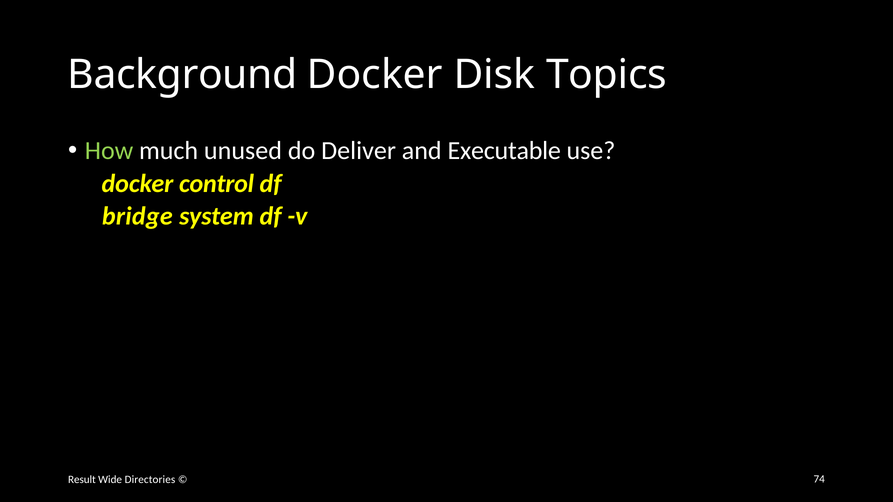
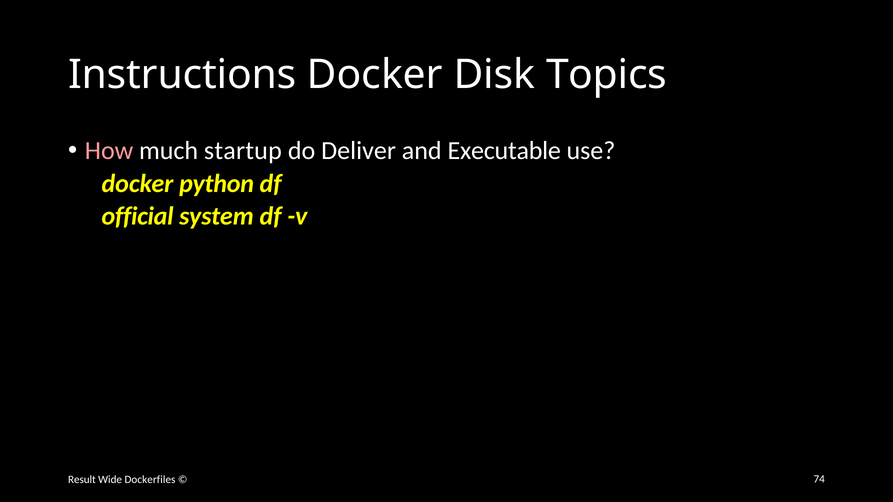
Background: Background -> Instructions
How colour: light green -> pink
unused: unused -> startup
control: control -> python
bridge: bridge -> official
Directories: Directories -> Dockerfiles
